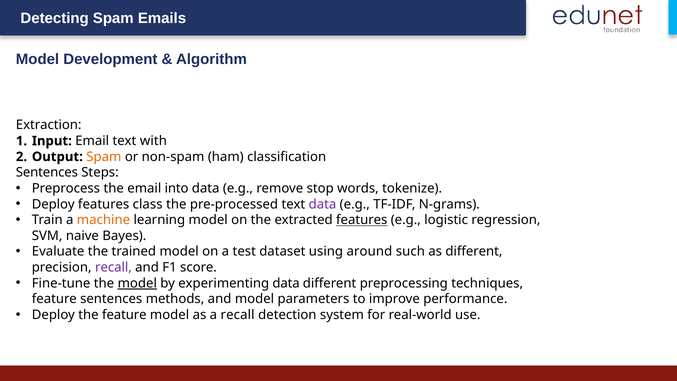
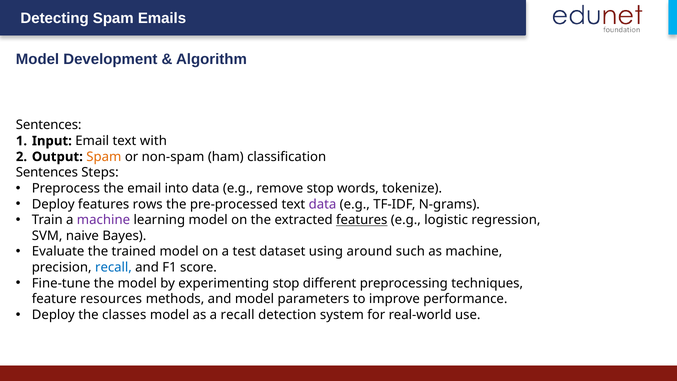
Extraction at (49, 125): Extraction -> Sentences
class: class -> rows
machine at (103, 220) colour: orange -> purple
as different: different -> machine
recall at (113, 267) colour: purple -> blue
model at (137, 283) underline: present -> none
experimenting data: data -> stop
feature sentences: sentences -> resources
the feature: feature -> classes
